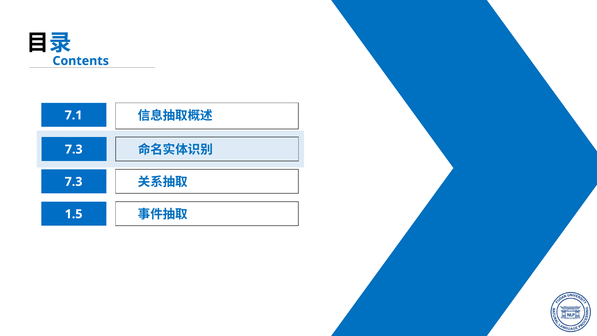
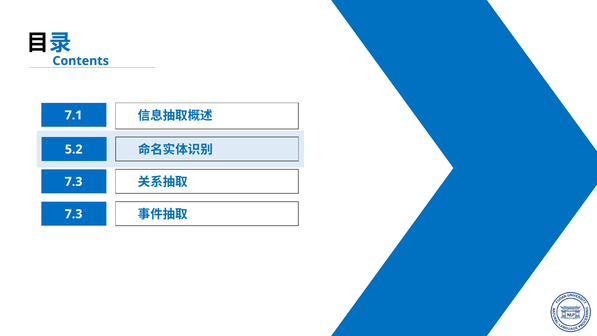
7.3 at (74, 149): 7.3 -> 5.2
1.5 at (74, 214): 1.5 -> 7.3
